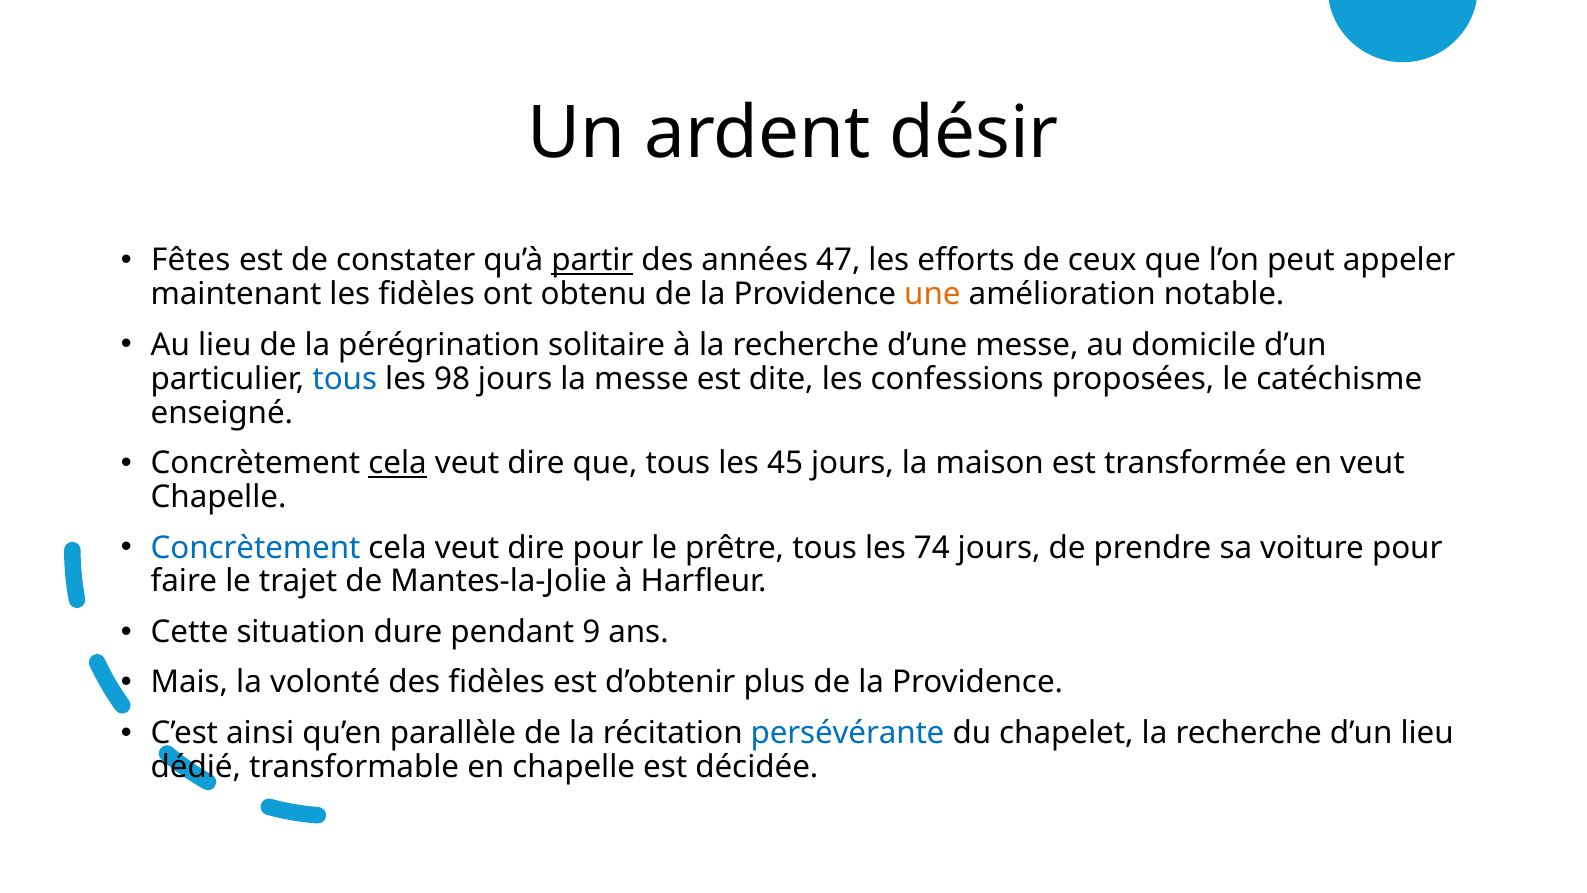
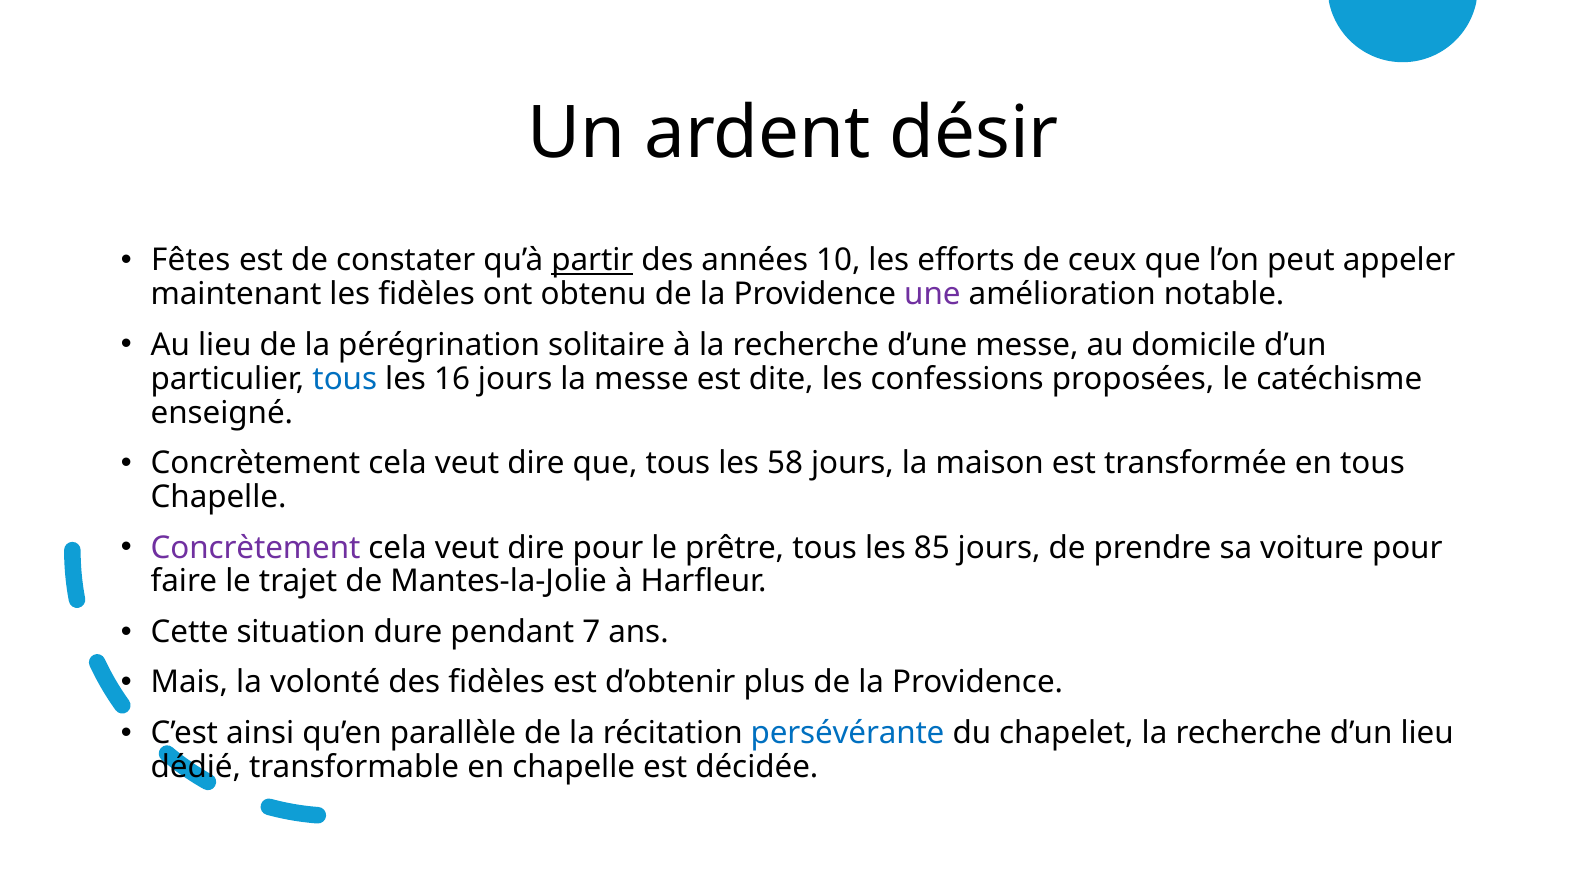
47: 47 -> 10
une colour: orange -> purple
98: 98 -> 16
cela at (398, 463) underline: present -> none
45: 45 -> 58
en veut: veut -> tous
Concrètement at (256, 547) colour: blue -> purple
74: 74 -> 85
9: 9 -> 7
